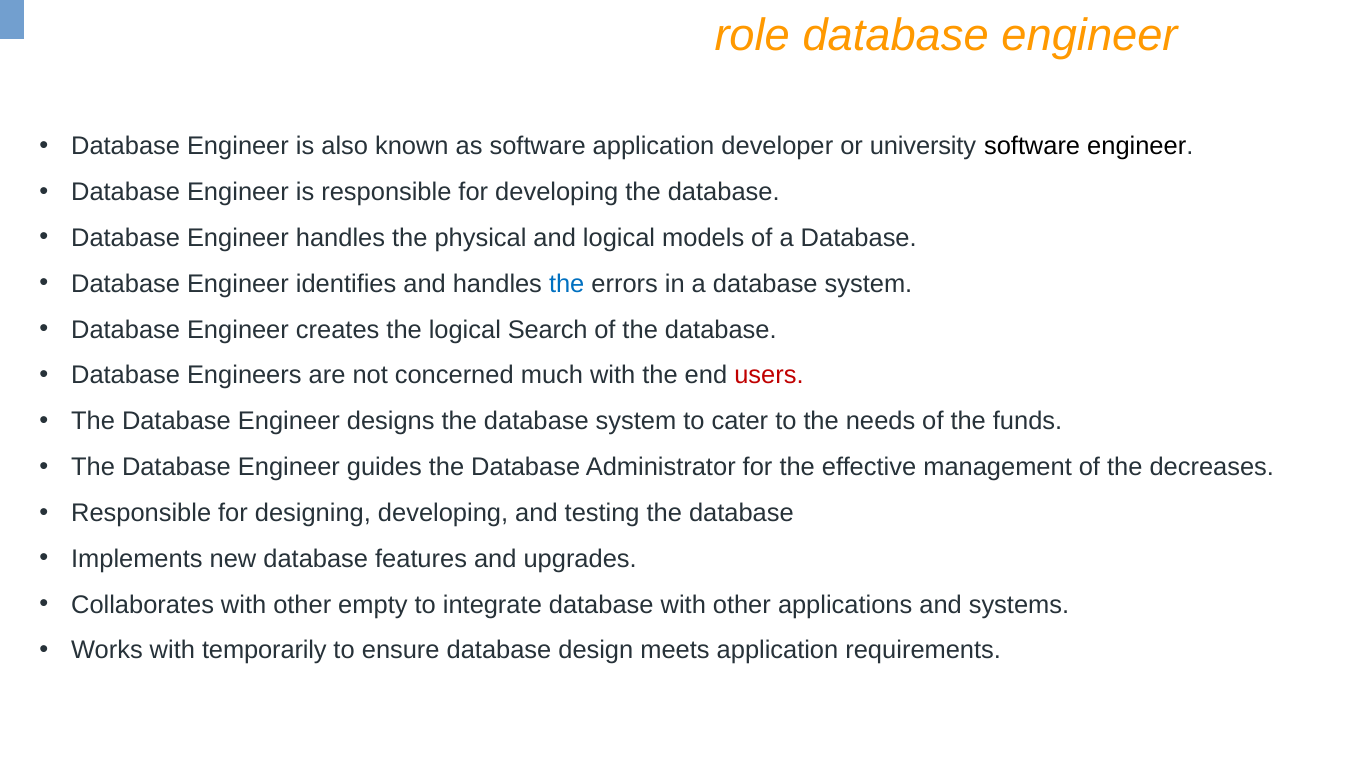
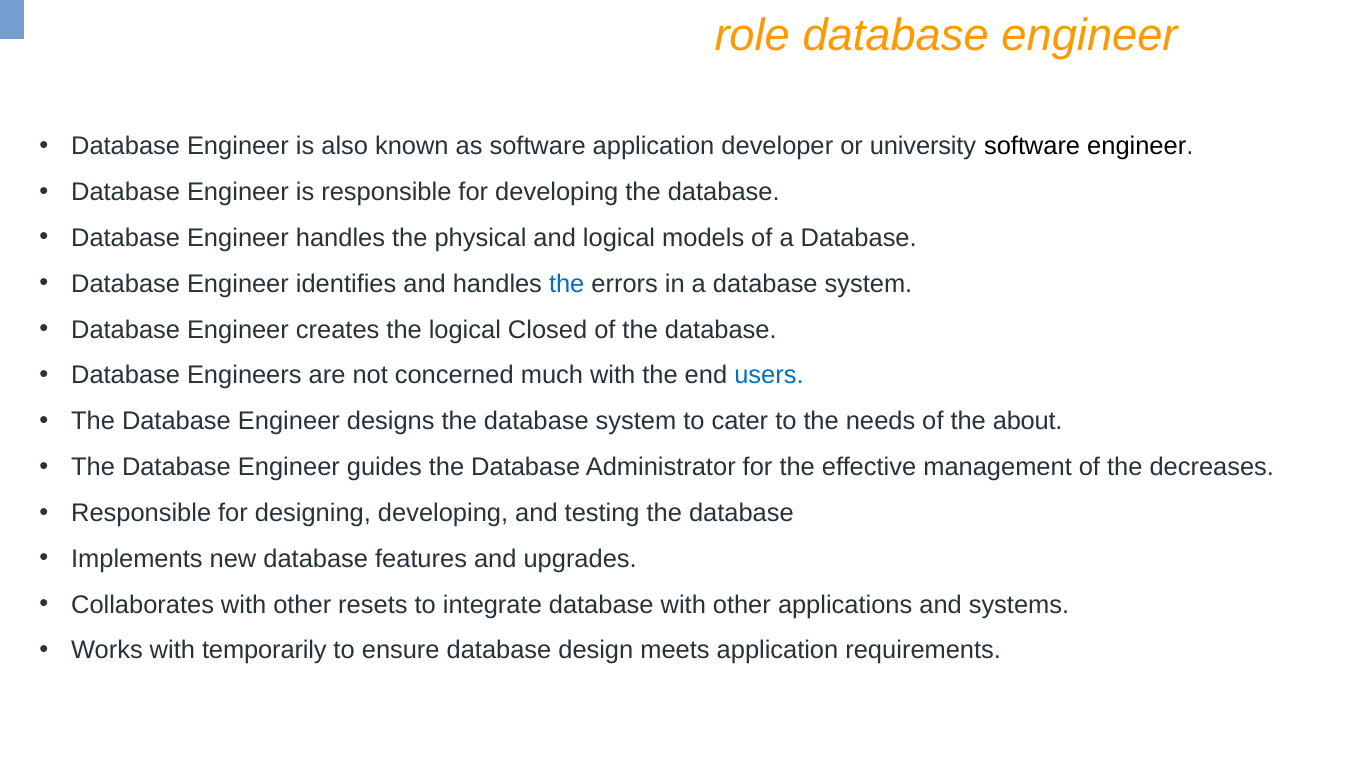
Search: Search -> Closed
users colour: red -> blue
funds: funds -> about
empty: empty -> resets
